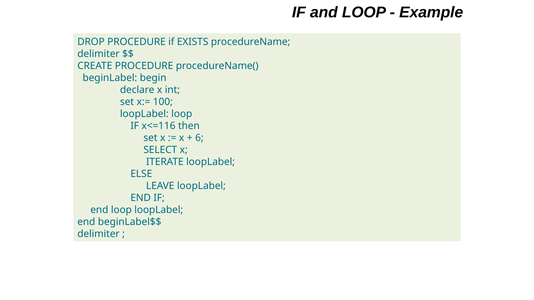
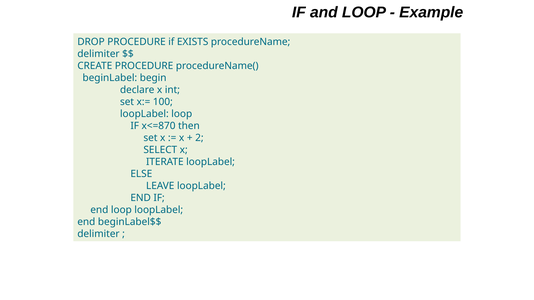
x<=116: x<=116 -> x<=870
6: 6 -> 2
